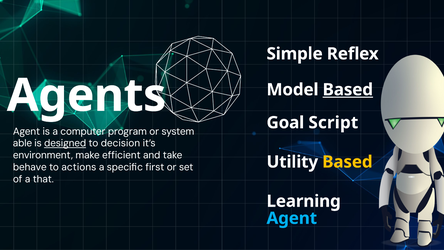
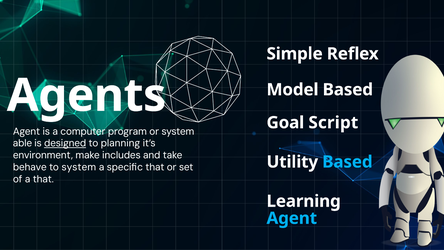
Based at (348, 90) underline: present -> none
decision: decision -> planning
efficient: efficient -> includes
Based at (347, 162) colour: yellow -> light blue
to actions: actions -> system
specific first: first -> that
